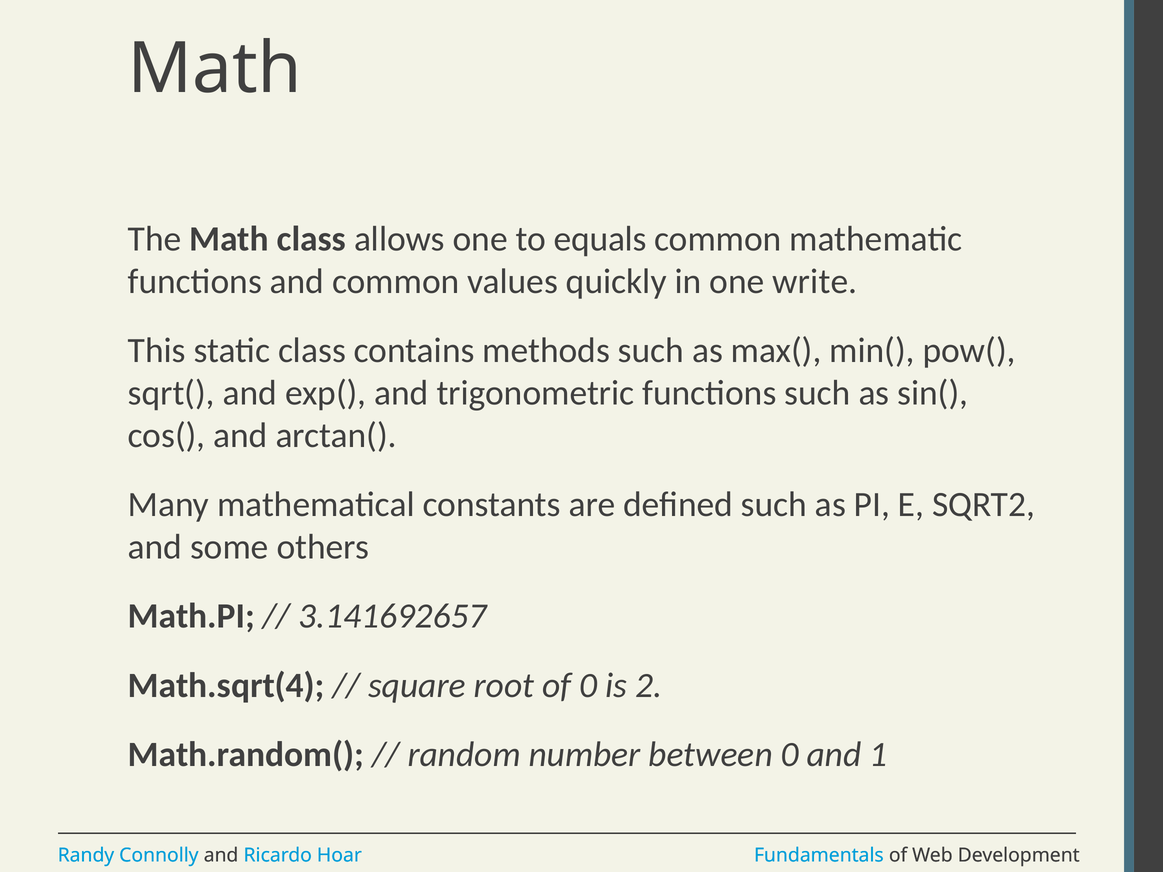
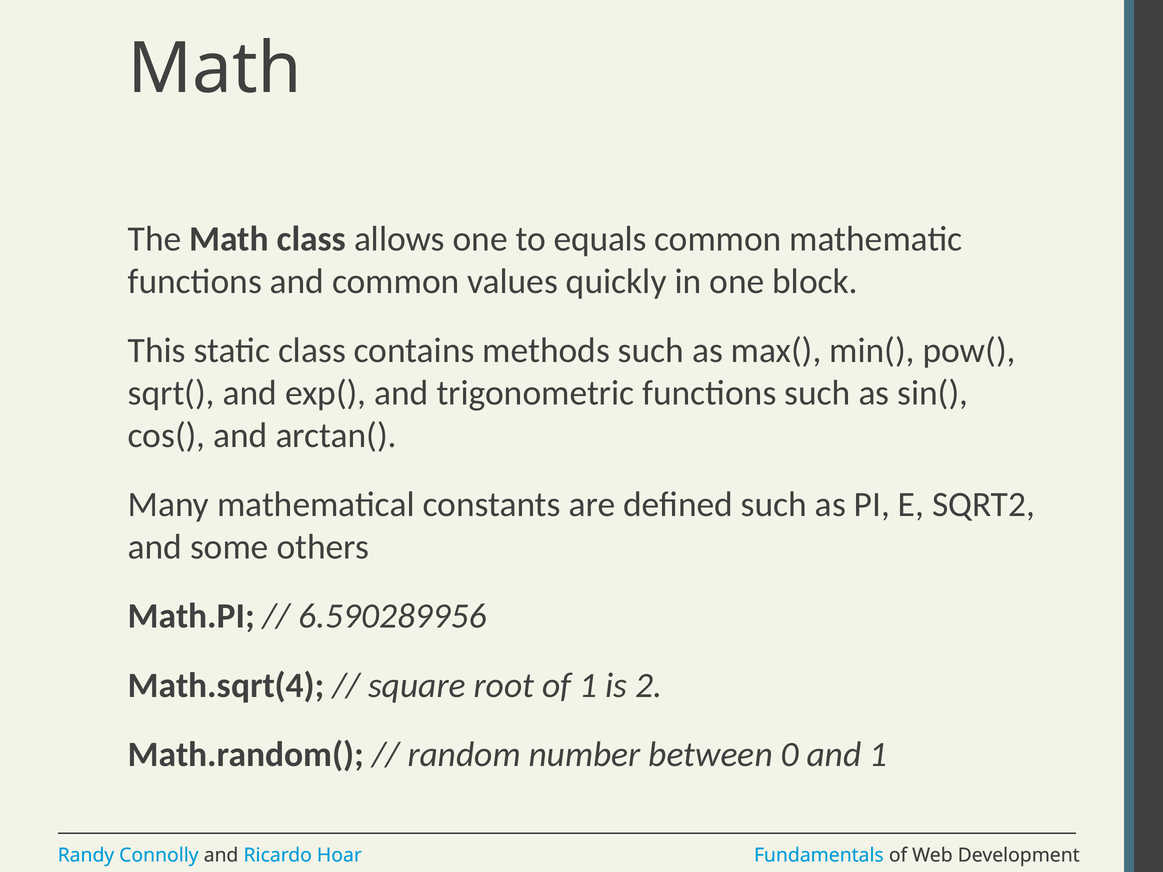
write: write -> block
3.141692657: 3.141692657 -> 6.590289956
of 0: 0 -> 1
